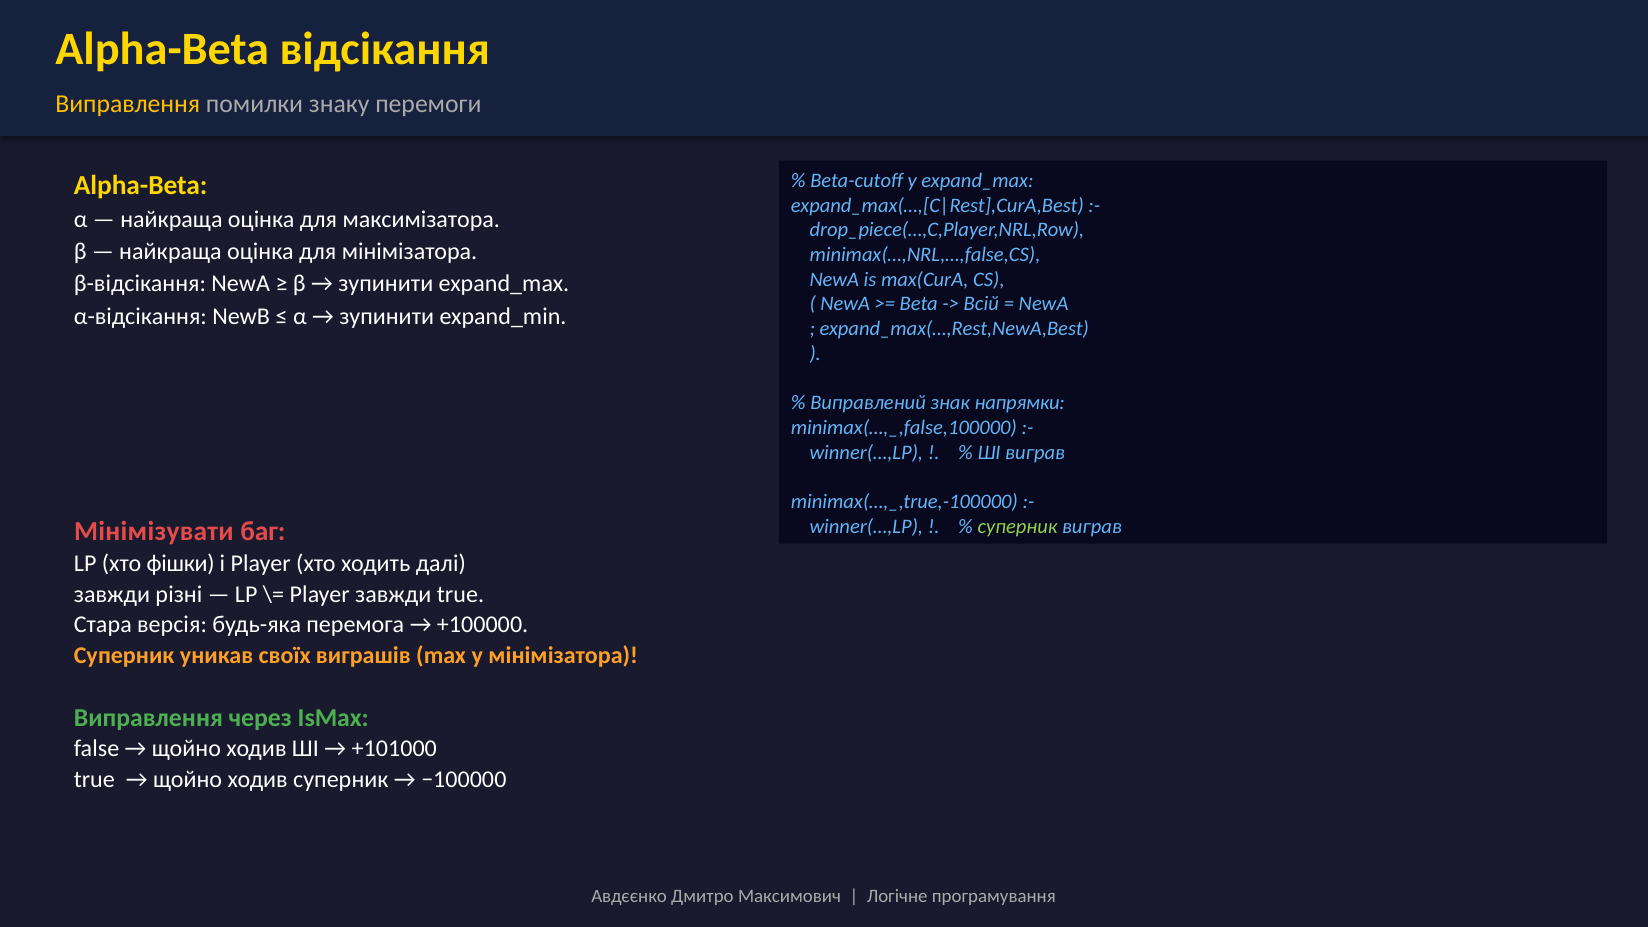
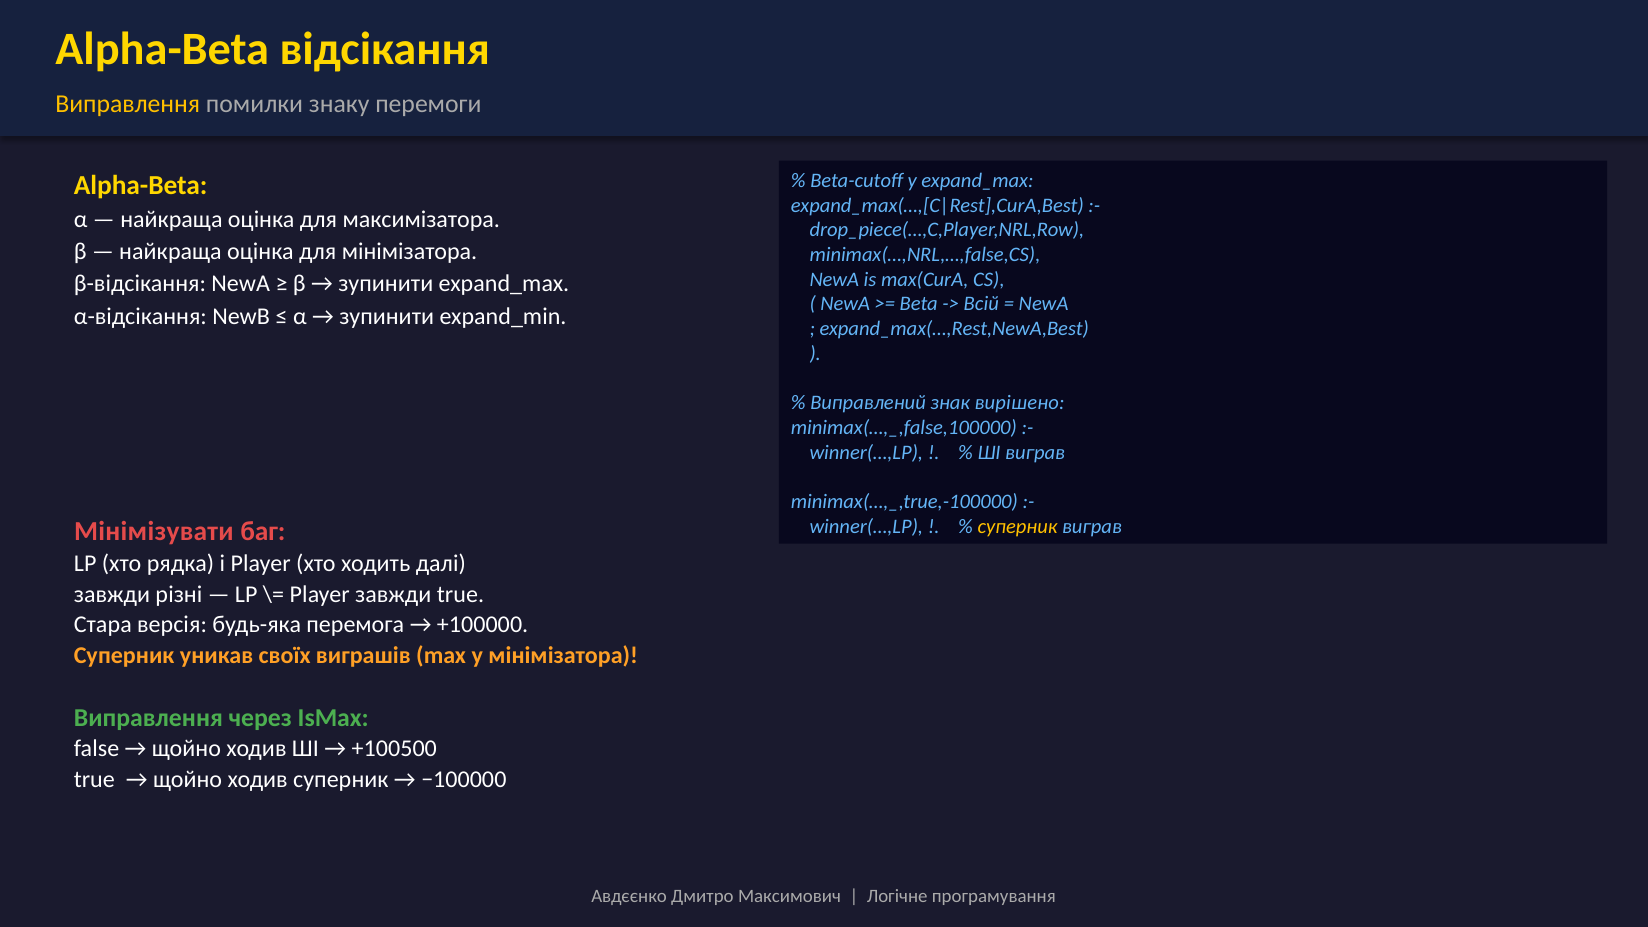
напрямки: напрямки -> вирішено
суперник at (1017, 527) colour: light green -> yellow
фішки: фішки -> рядка
+101000: +101000 -> +100500
